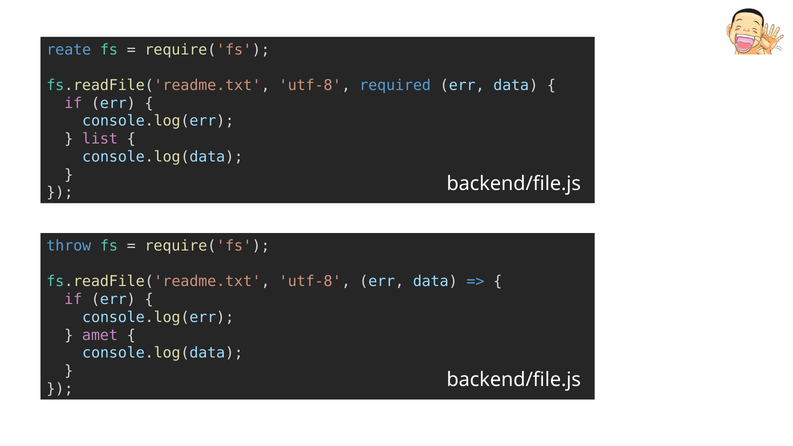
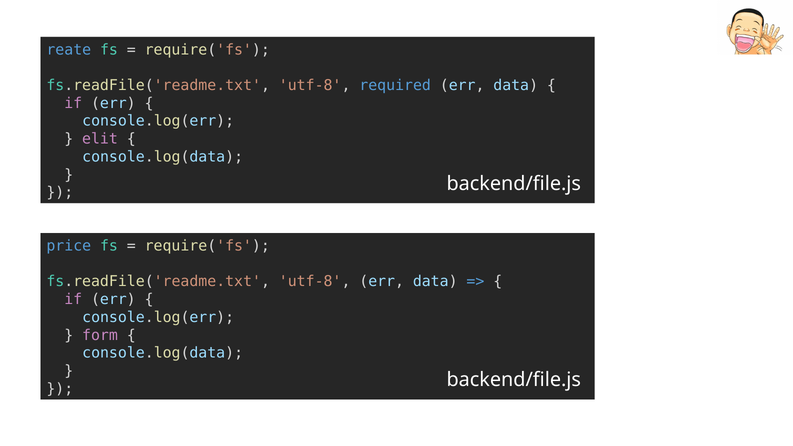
list: list -> elit
throw: throw -> price
amet: amet -> form
